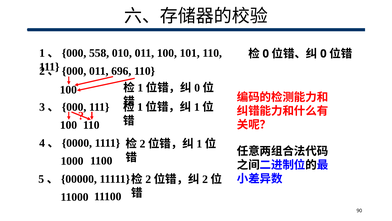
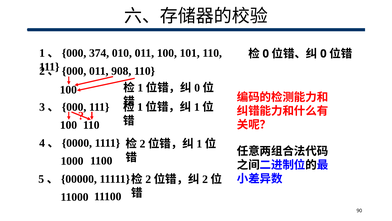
558: 558 -> 374
696: 696 -> 908
